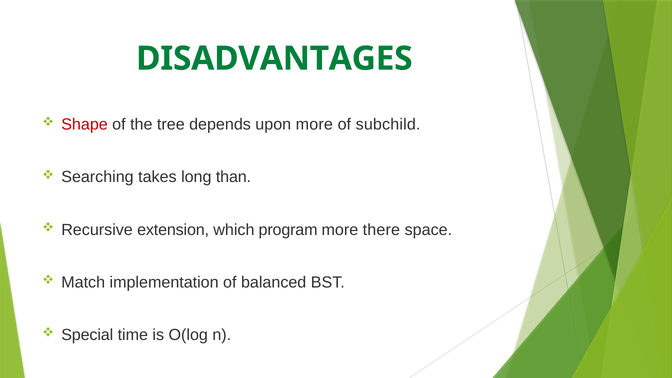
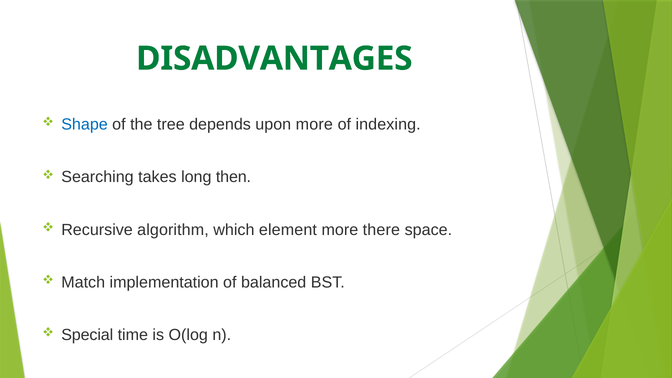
Shape colour: red -> blue
subchild: subchild -> indexing
than: than -> then
extension: extension -> algorithm
program: program -> element
